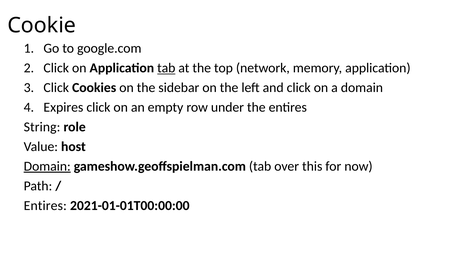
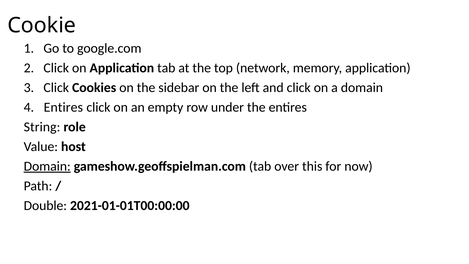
tab at (166, 68) underline: present -> none
Expires at (63, 107): Expires -> Entires
Entires at (45, 205): Entires -> Double
